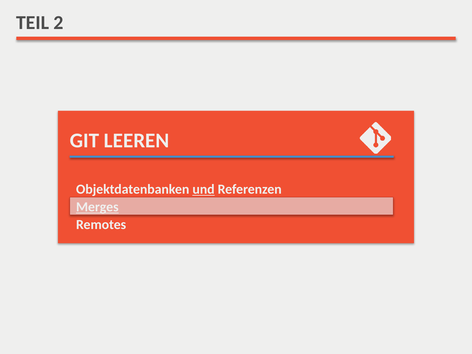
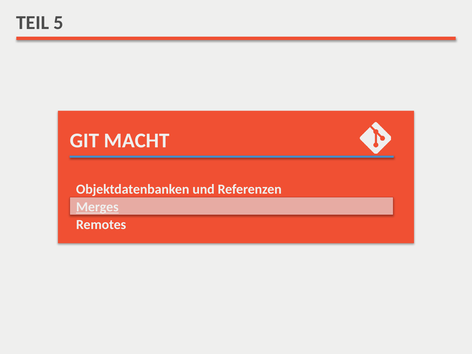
2: 2 -> 5
LEEREN: LEEREN -> MACHT
und underline: present -> none
